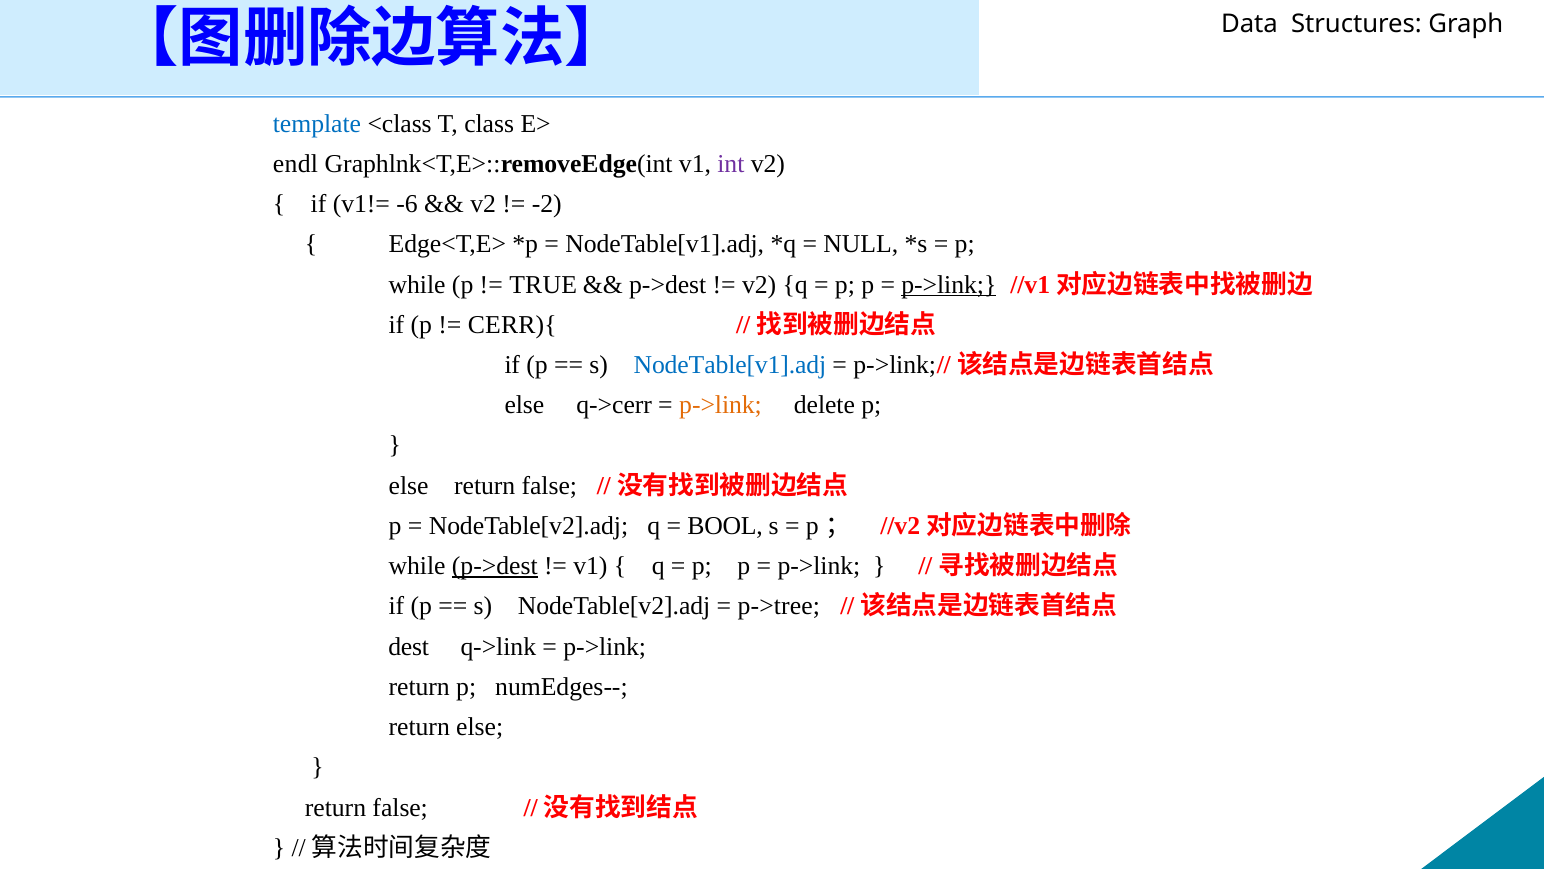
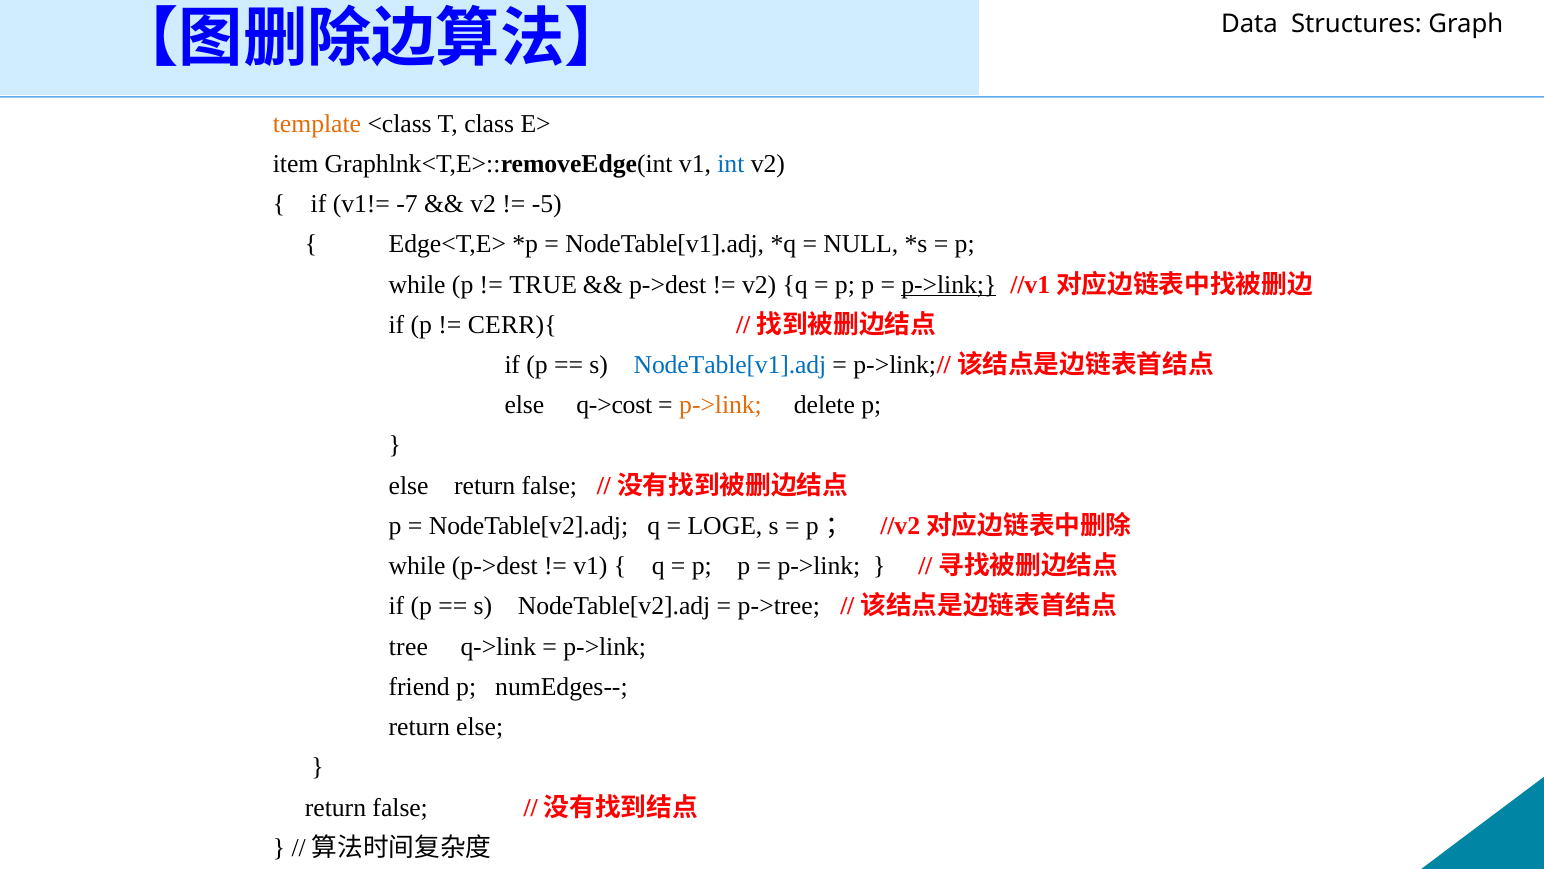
template colour: blue -> orange
endl: endl -> item
int colour: purple -> blue
-6: -6 -> -7
-2: -2 -> -5
q->cerr: q->cerr -> q->cost
BOOL: BOOL -> LOGE
p->dest at (495, 566) underline: present -> none
dest: dest -> tree
return at (419, 686): return -> friend
